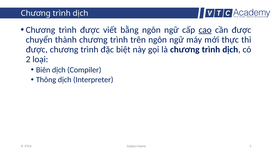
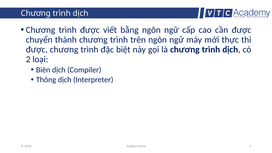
cao underline: present -> none
